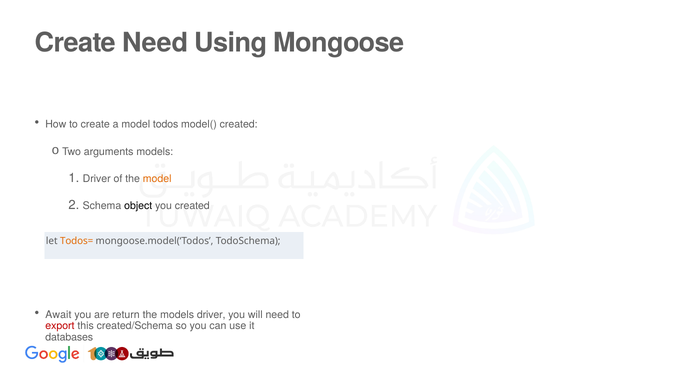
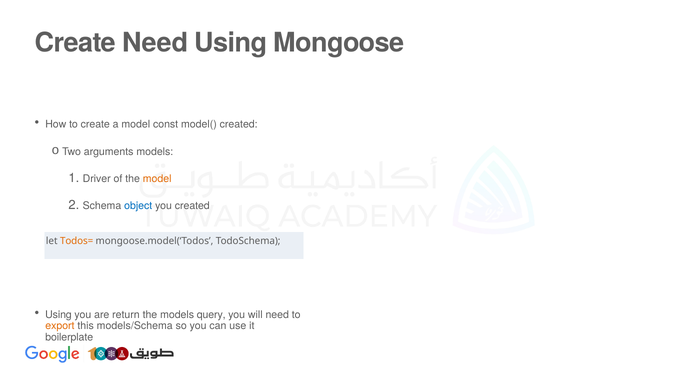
todos: todos -> const
object colour: black -> blue
Await at (58, 315): Await -> Using
models driver: driver -> query
export colour: red -> orange
created/Schema: created/Schema -> models/Schema
databases: databases -> boilerplate
